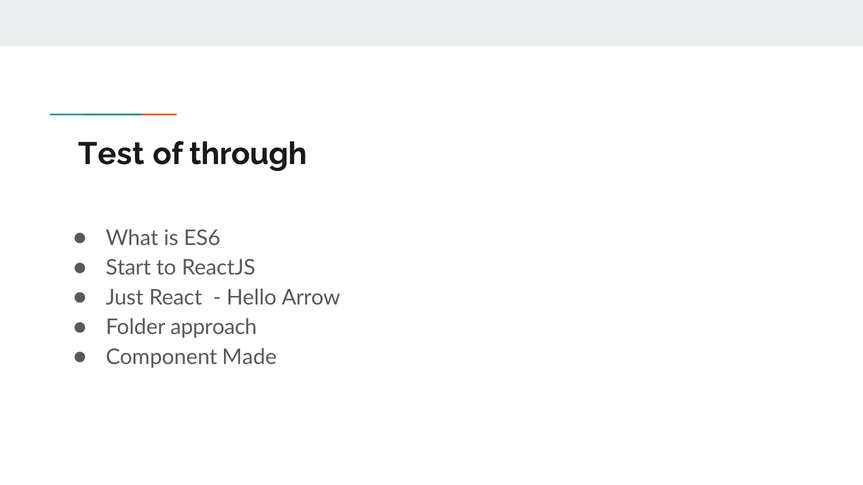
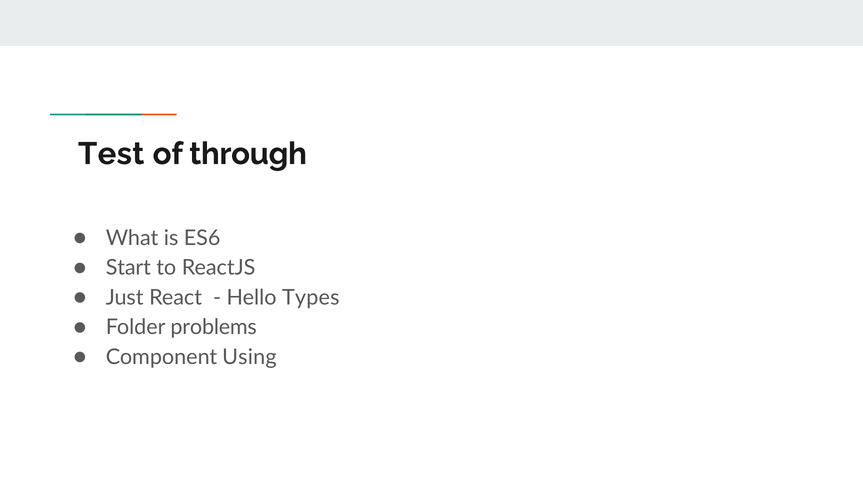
Arrow: Arrow -> Types
approach: approach -> problems
Made: Made -> Using
